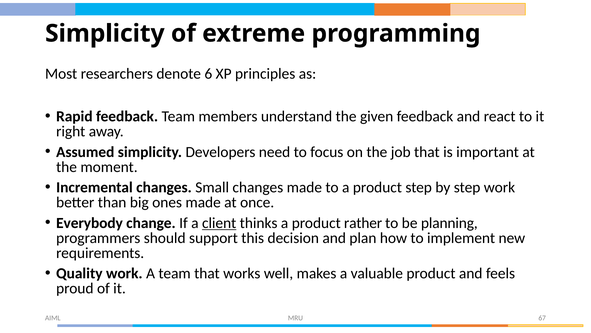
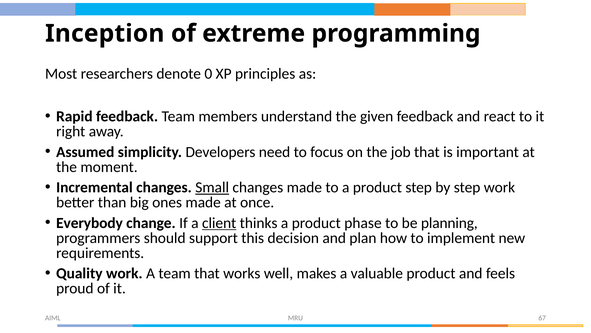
Simplicity at (105, 33): Simplicity -> Inception
6: 6 -> 0
Small underline: none -> present
rather: rather -> phase
